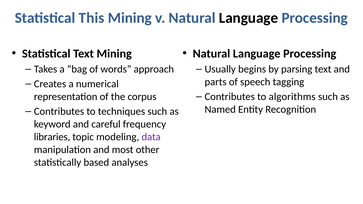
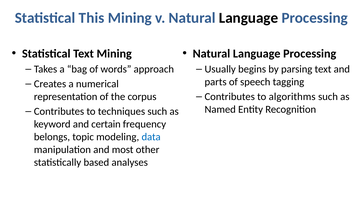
careful: careful -> certain
libraries: libraries -> belongs
data colour: purple -> blue
